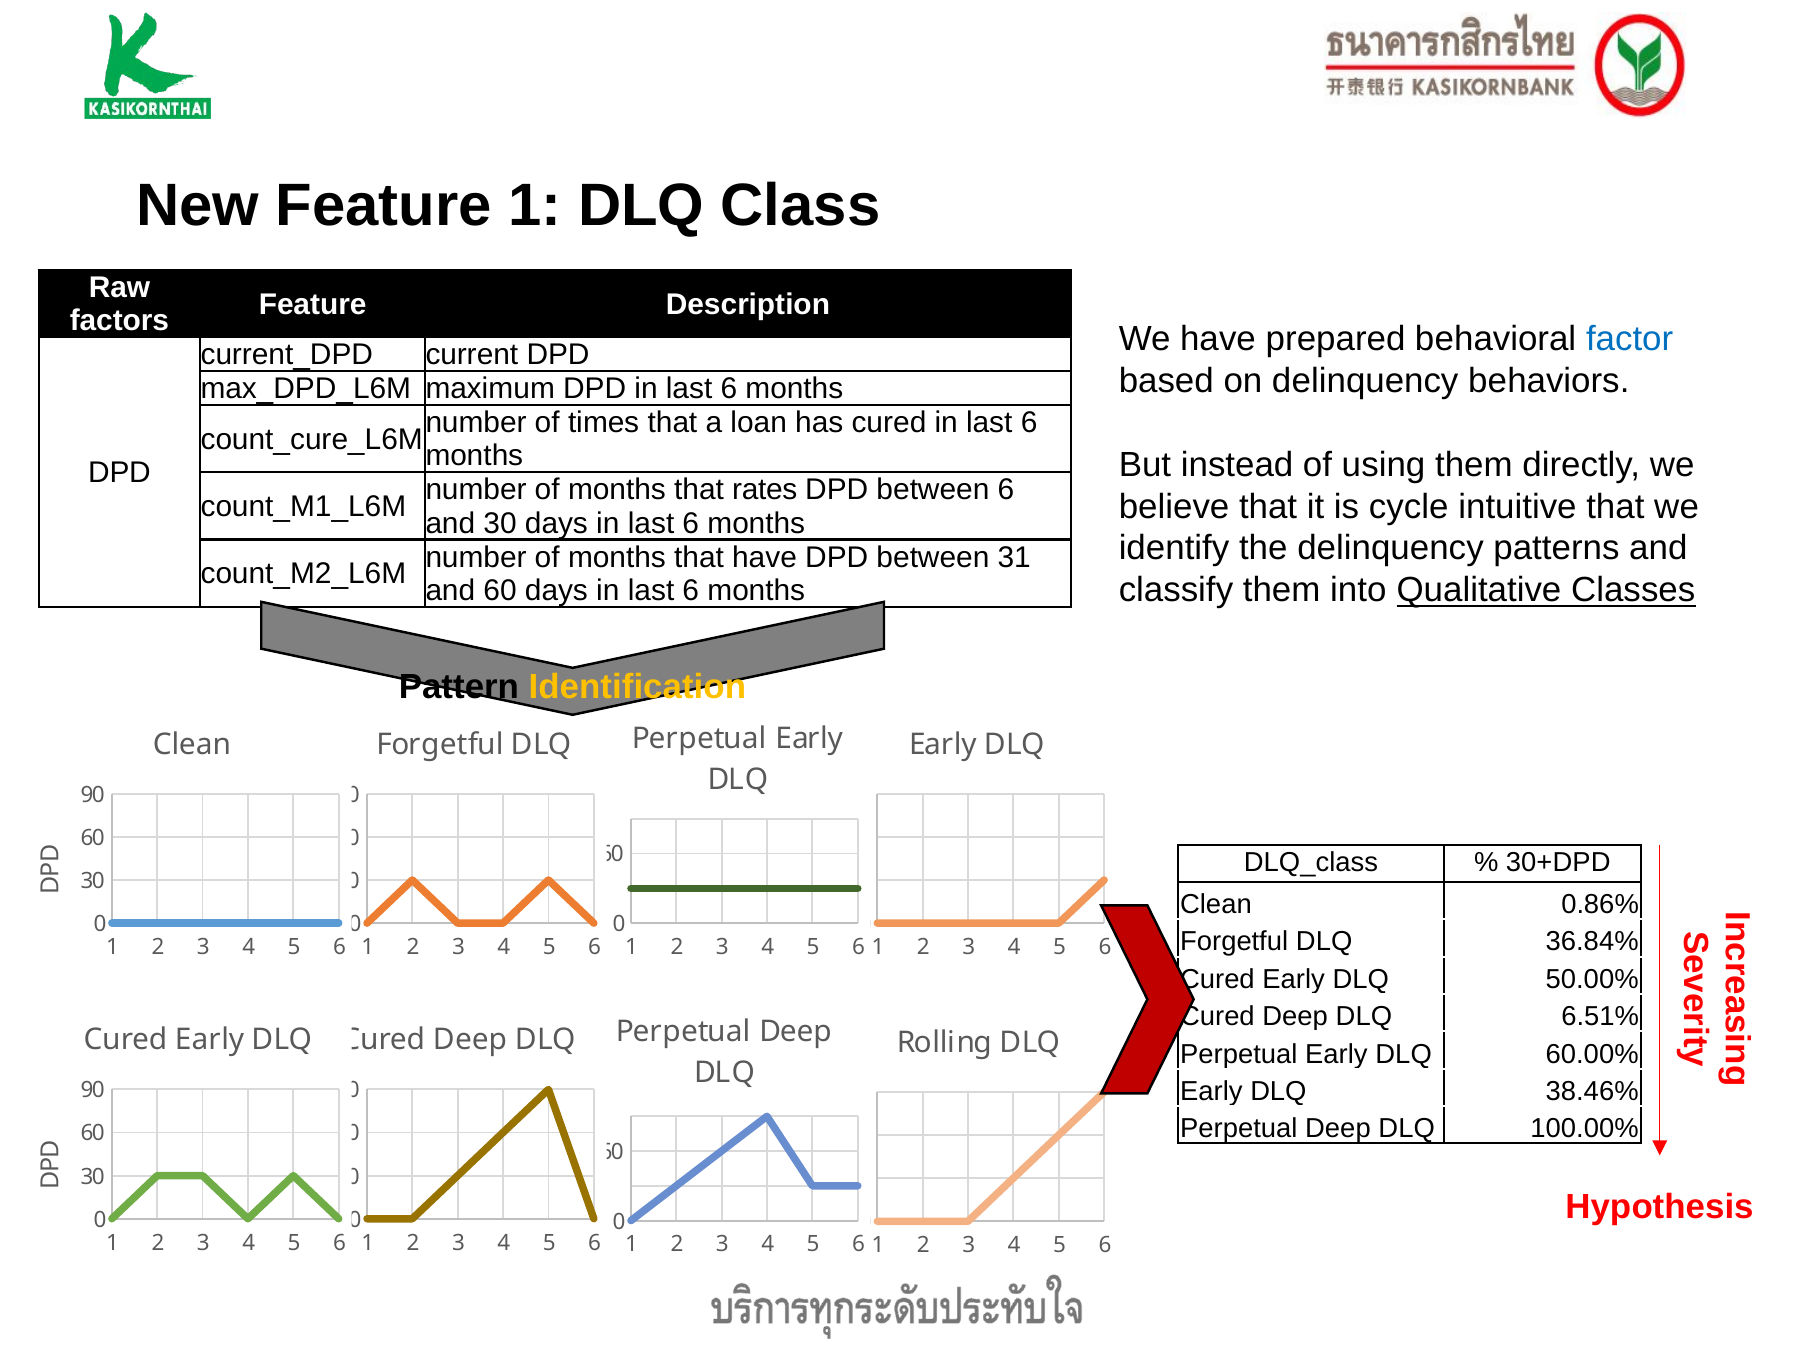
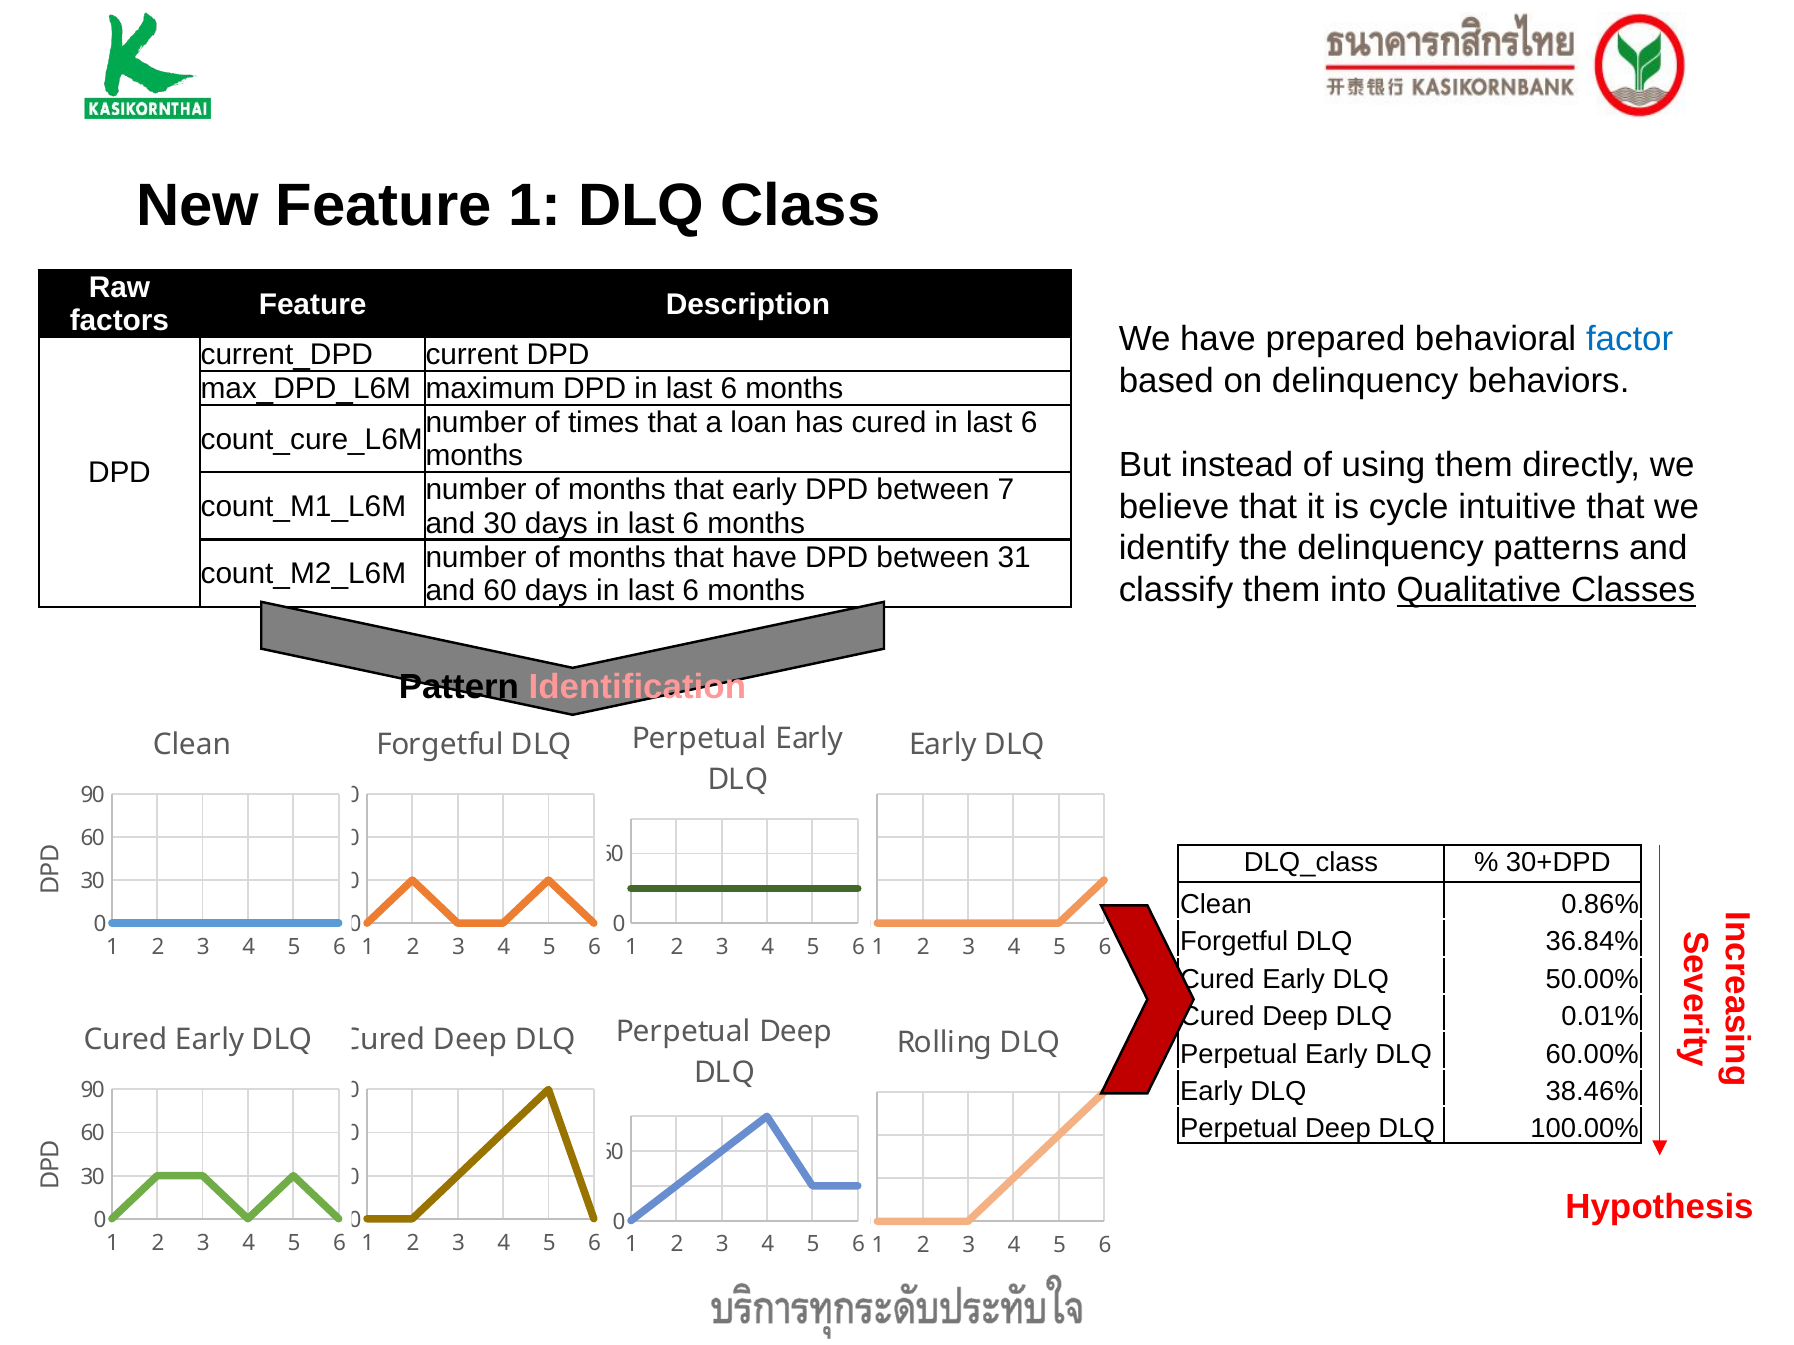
that rates: rates -> early
between 6: 6 -> 7
Identification colour: yellow -> pink
6.51%: 6.51% -> 0.01%
